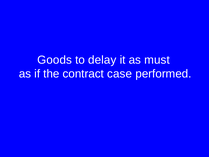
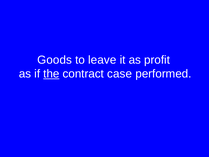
delay: delay -> leave
must: must -> profit
the underline: none -> present
